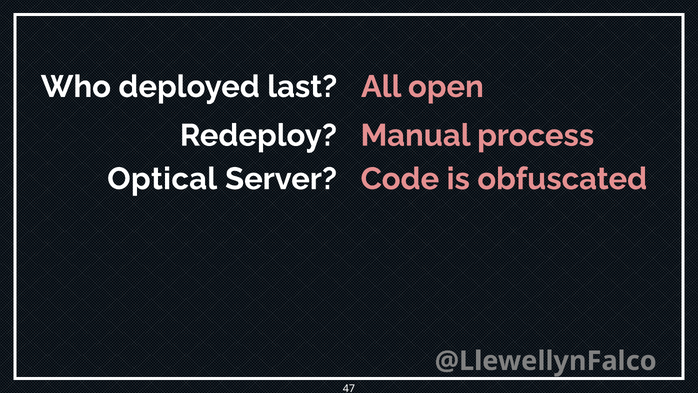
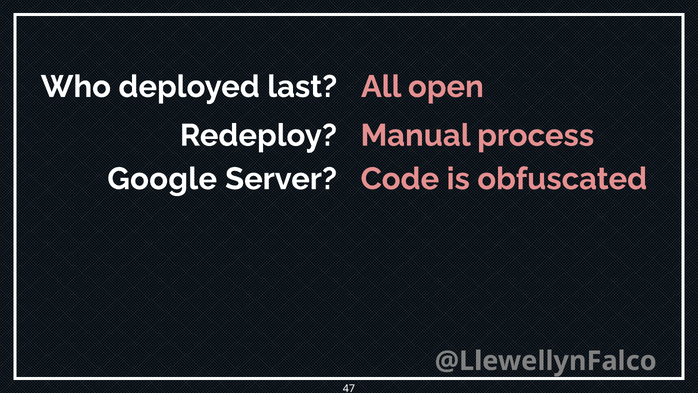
Optical: Optical -> Google
